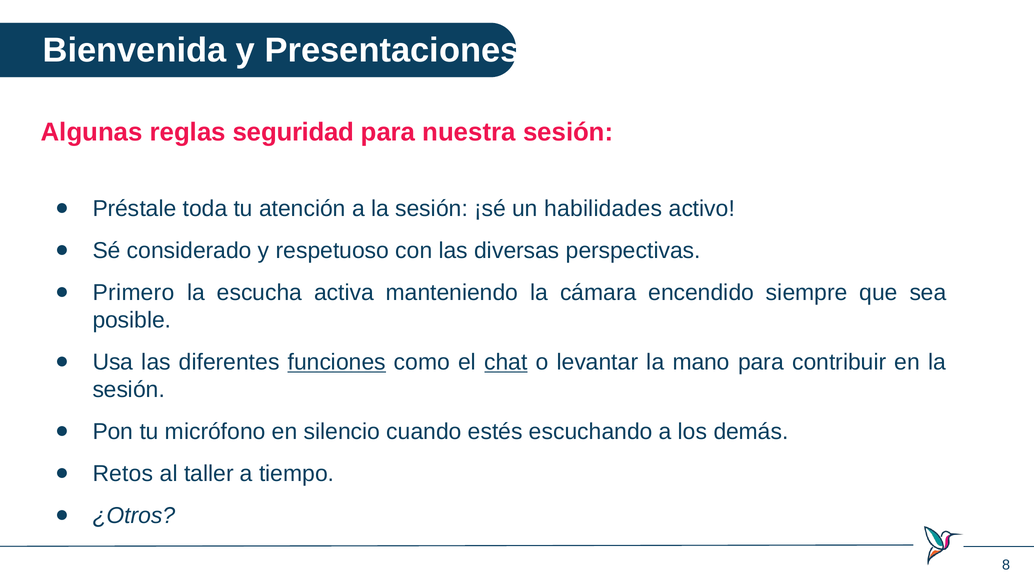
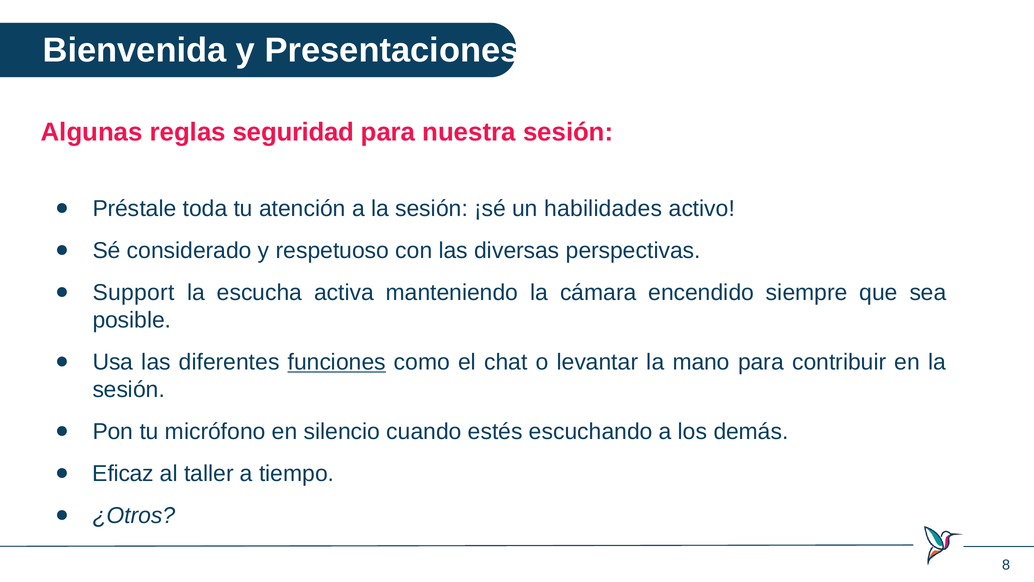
Primero: Primero -> Support
chat underline: present -> none
Retos: Retos -> Eficaz
